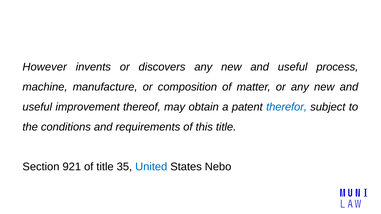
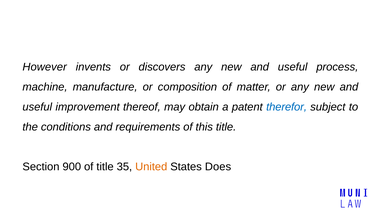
921: 921 -> 900
United colour: blue -> orange
Nebo: Nebo -> Does
